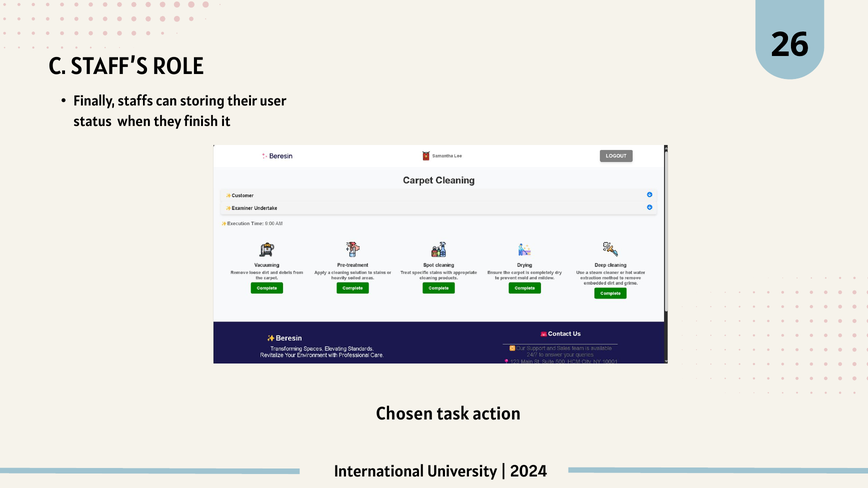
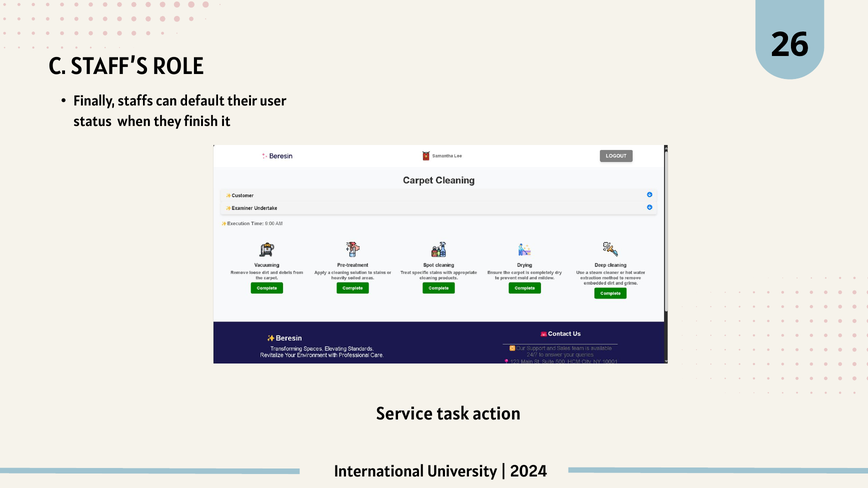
storing: storing -> default
Chosen: Chosen -> Service
